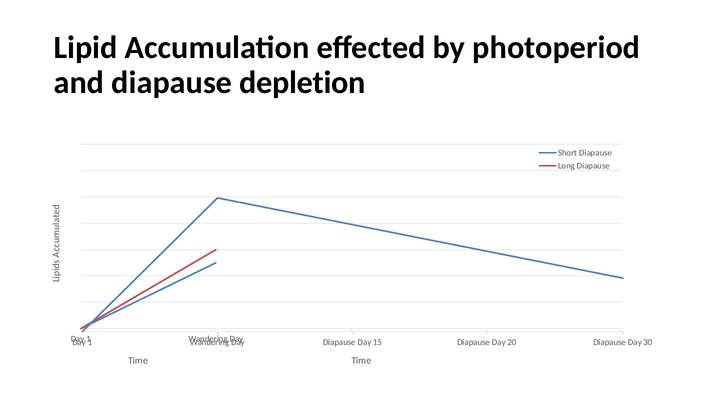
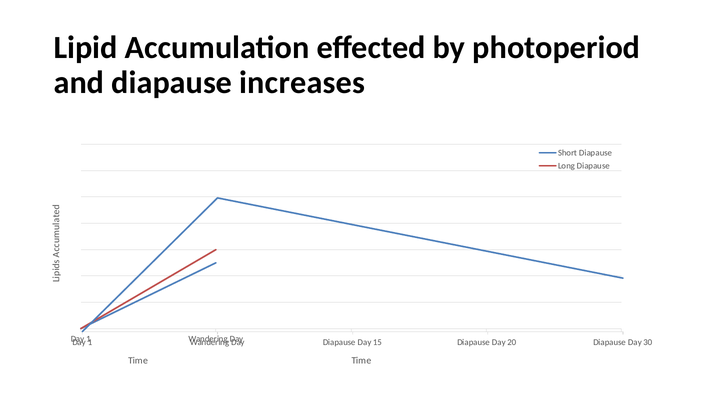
depletion: depletion -> increases
